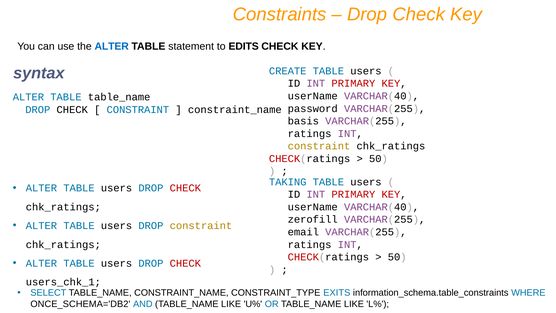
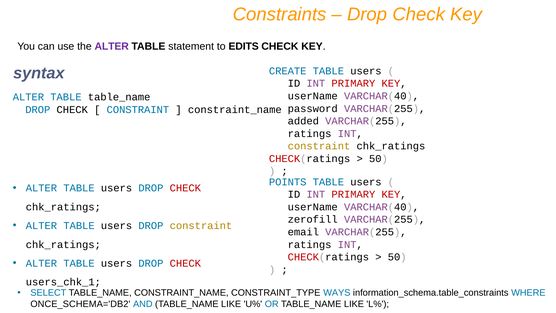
ALTER at (112, 46) colour: blue -> purple
basis: basis -> added
TAKING: TAKING -> POINTS
EXITS: EXITS -> WAYS
